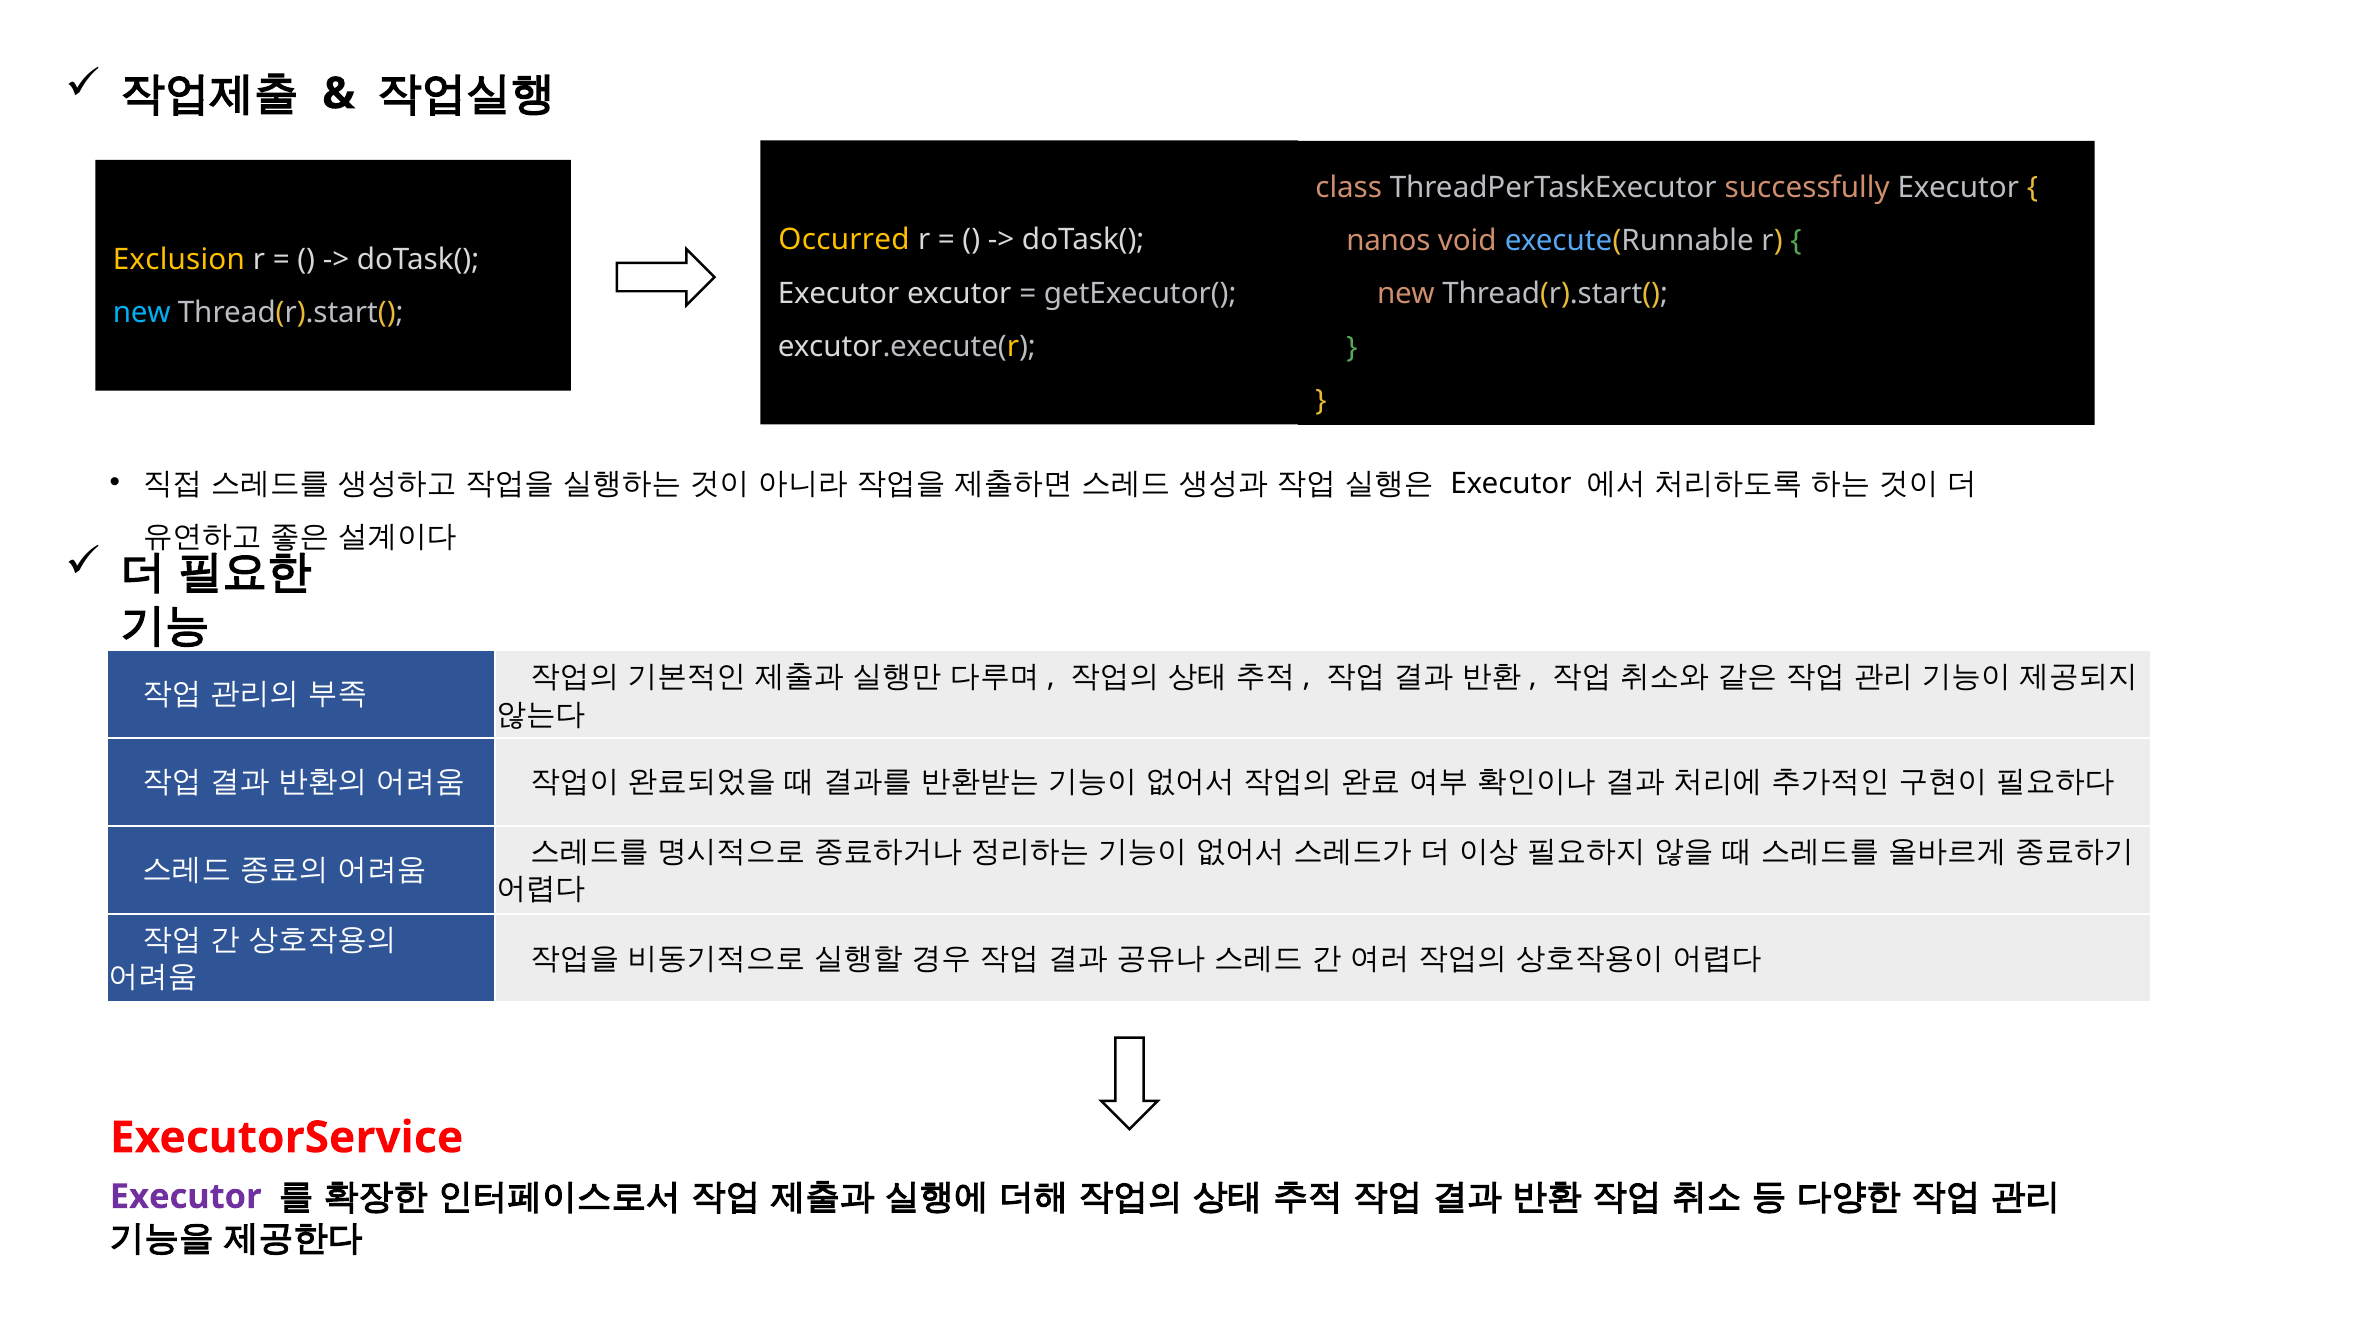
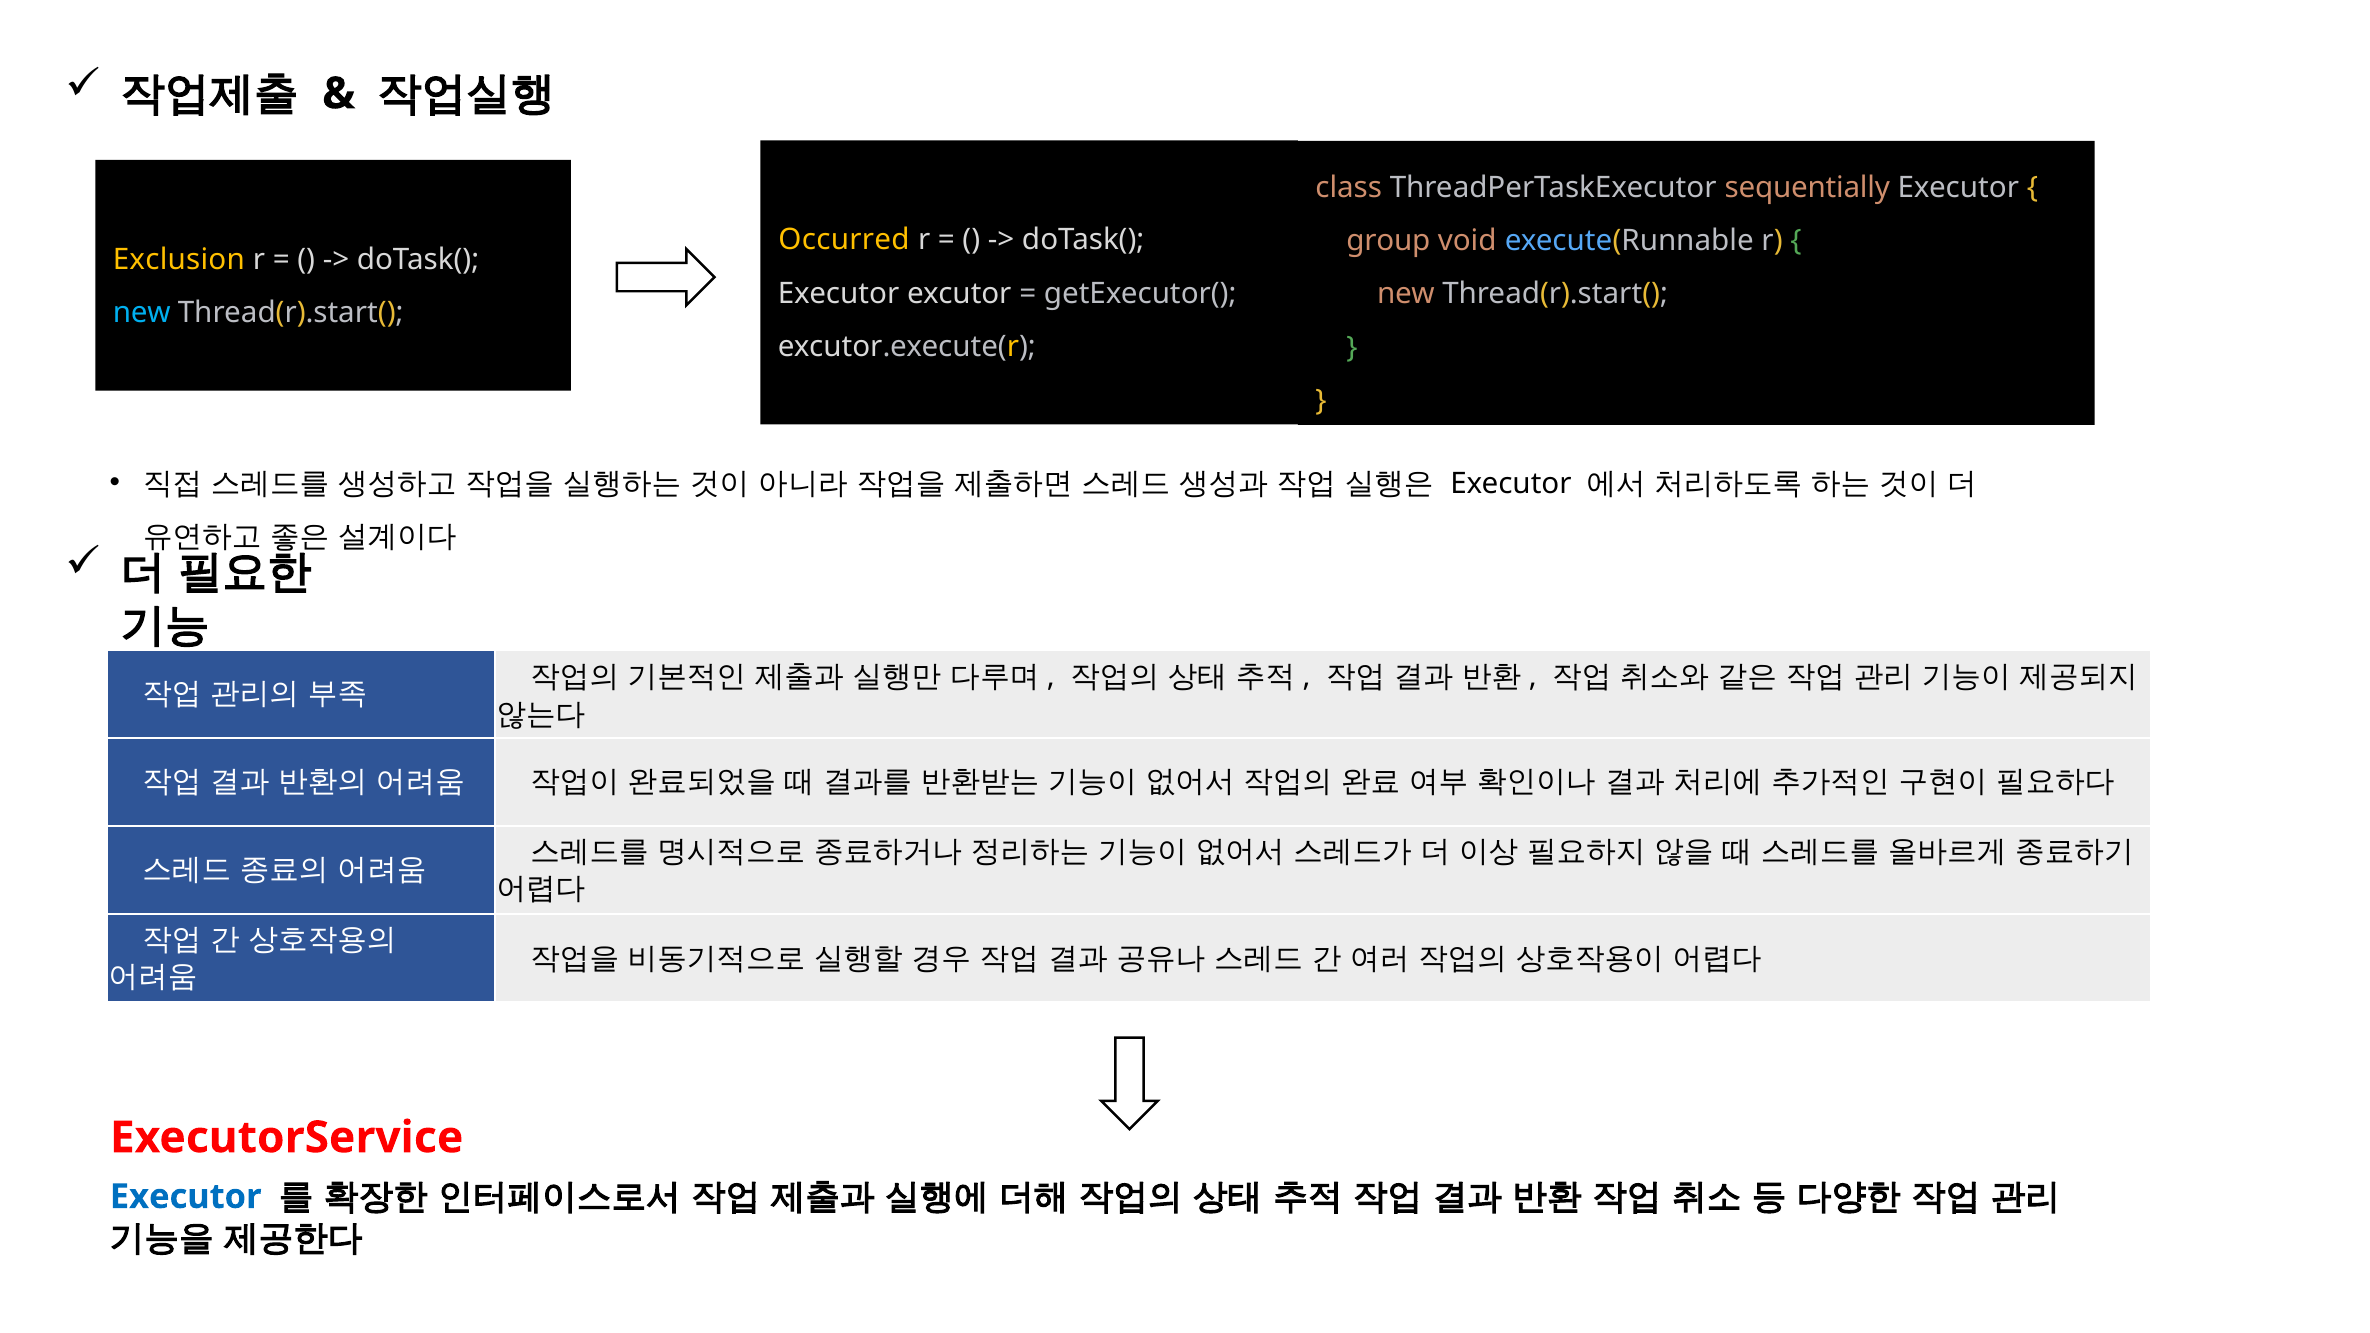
successfully: successfully -> sequentially
nanos: nanos -> group
Executor at (186, 1197) colour: purple -> blue
